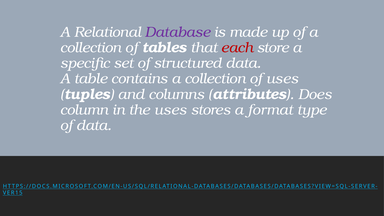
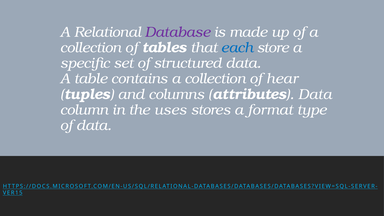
each colour: red -> blue
of uses: uses -> hear
attributes Does: Does -> Data
